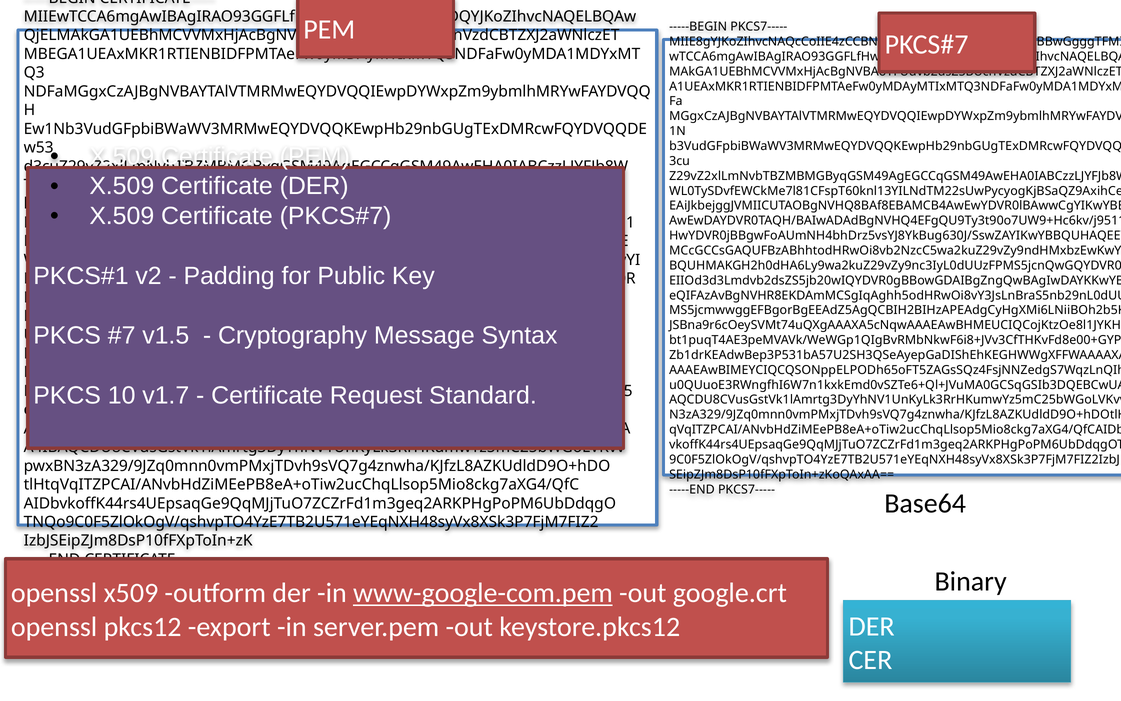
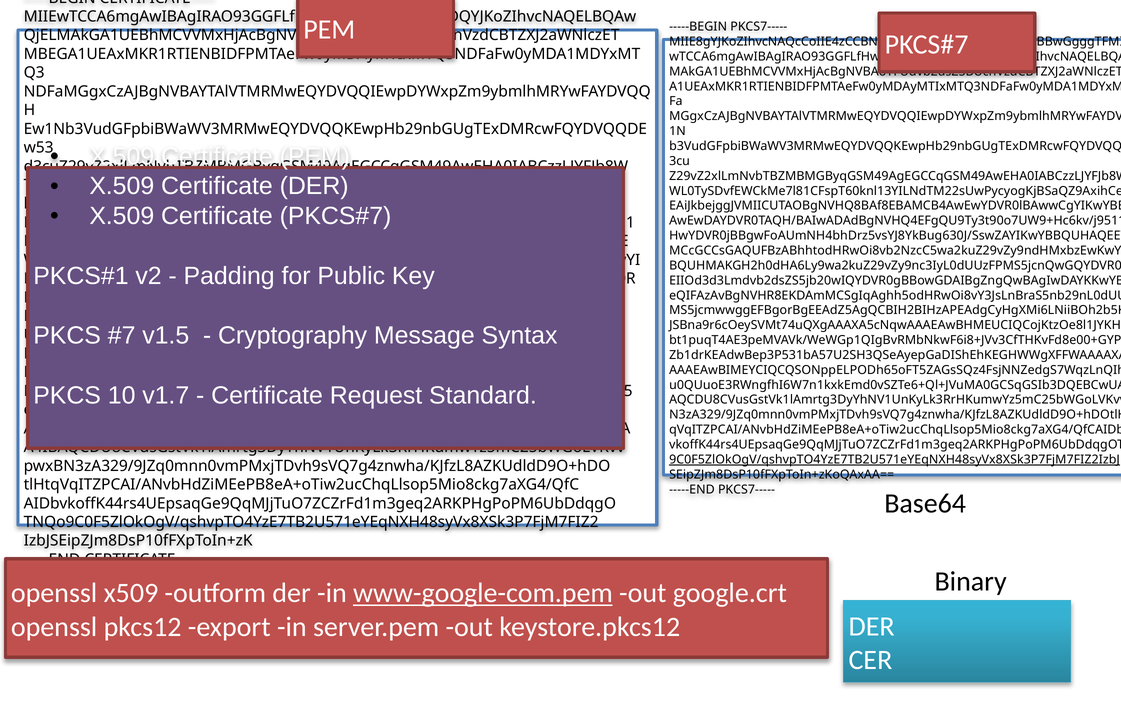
9C0F5ZlOkOgV/qshvpTO4YzE7TB2U571eYEqNXH48syVx8XSk3P7FjM7FIZ2IzbJ underline: none -> present
